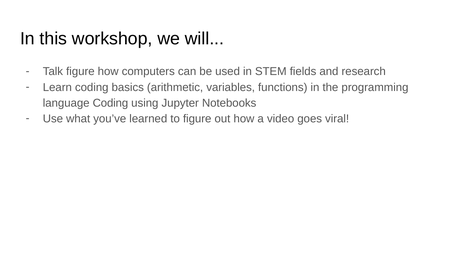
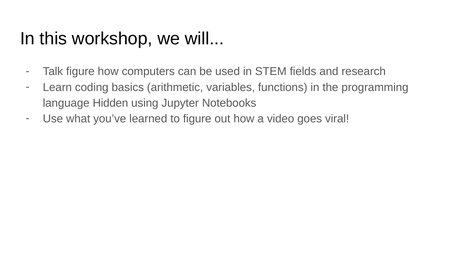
language Coding: Coding -> Hidden
